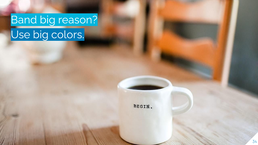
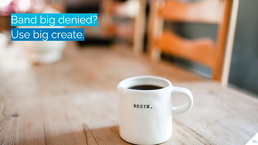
reason: reason -> denied
colors: colors -> create
